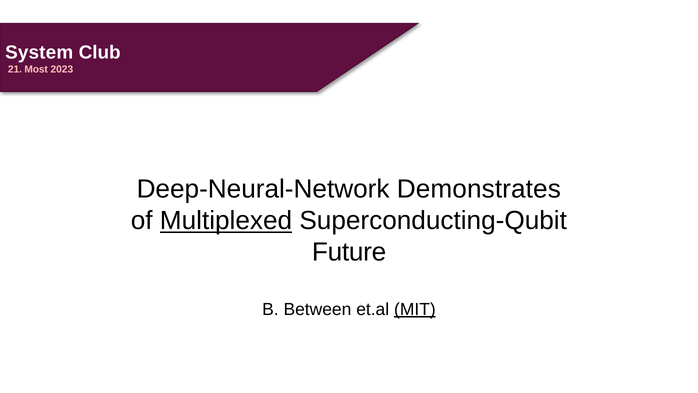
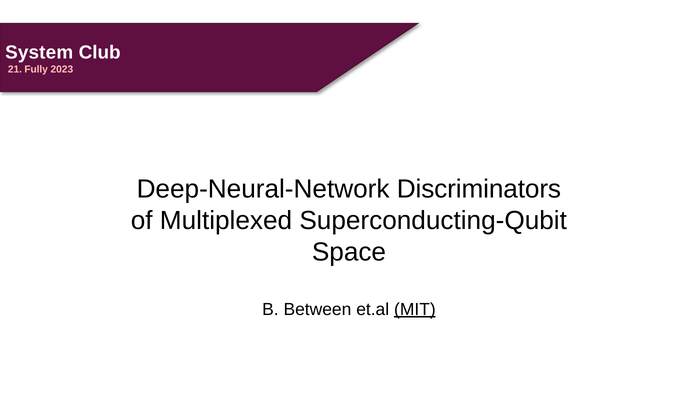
Most: Most -> Fully
Demonstrates: Demonstrates -> Discriminators
Multiplexed underline: present -> none
Future: Future -> Space
